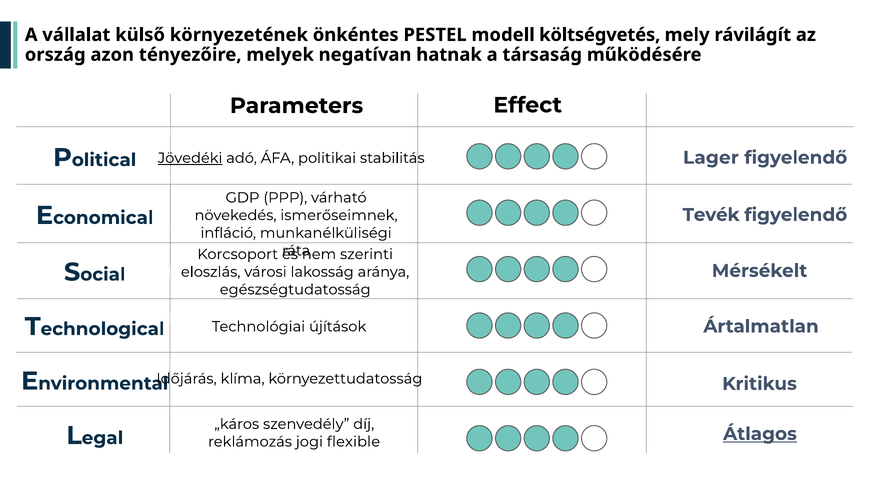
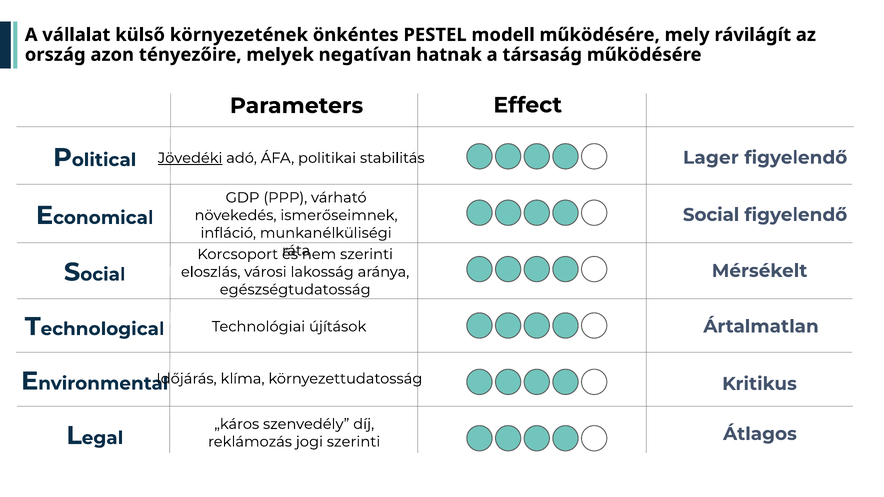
modell költségvetés: költségvetés -> működésére
Tevék: Tevék -> Social
Átlagos underline: present -> none
jogi flexible: flexible -> szerinti
